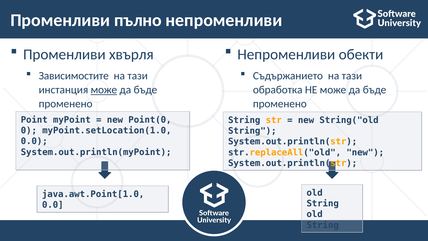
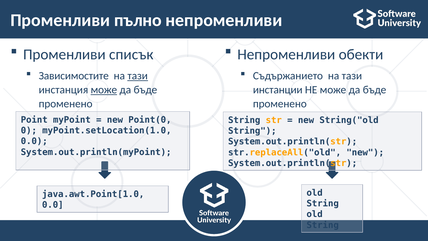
хвърля: хвърля -> списък
тази at (138, 76) underline: none -> present
обработка: обработка -> инстанции
